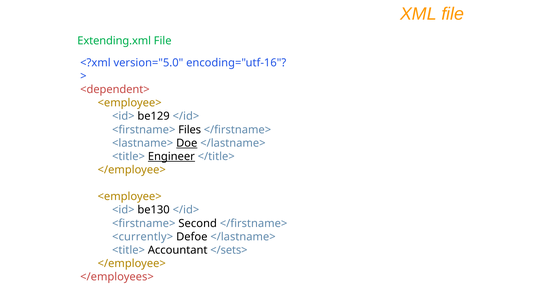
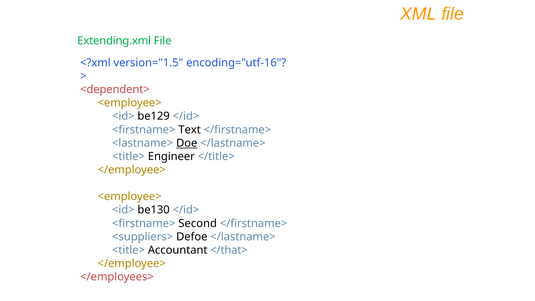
version="5.0: version="5.0 -> version="1.5
Files: Files -> Text
Engineer underline: present -> none
<currently>: <currently> -> <suppliers>
</sets>: </sets> -> </that>
